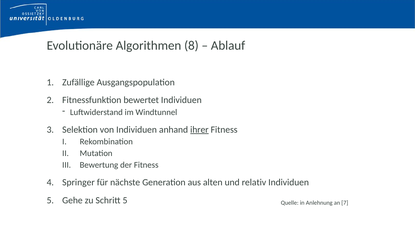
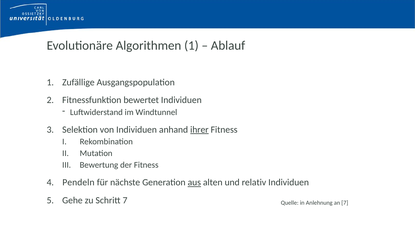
Algorithmen 8: 8 -> 1
Springer: Springer -> Pendeln
aus underline: none -> present
Schritt 5: 5 -> 7
